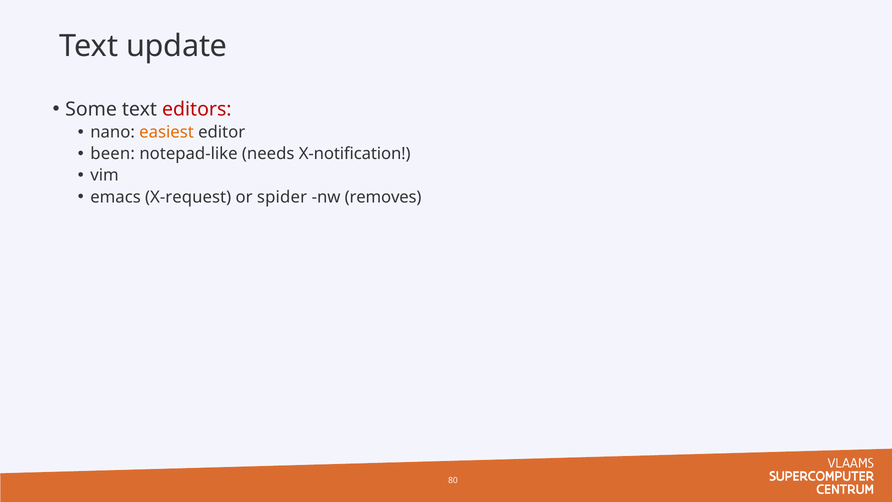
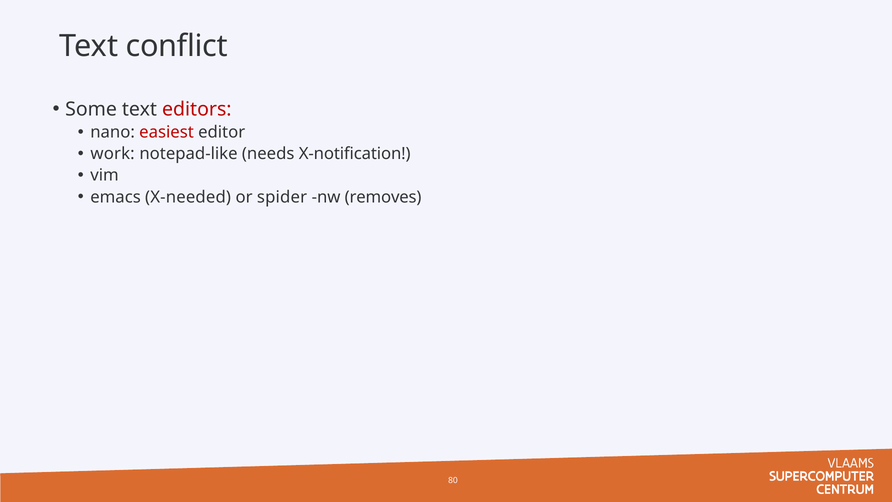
update: update -> conflict
easiest colour: orange -> red
been: been -> work
X-request: X-request -> X-needed
